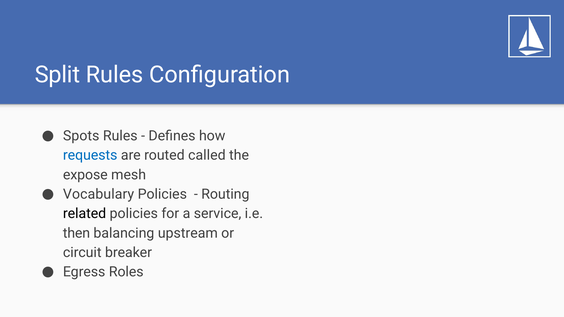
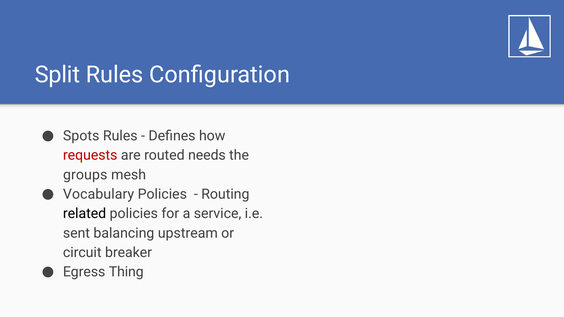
requests colour: blue -> red
called: called -> needs
expose: expose -> groups
then: then -> sent
Roles: Roles -> Thing
